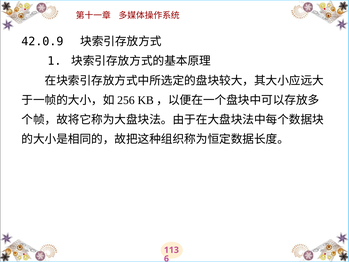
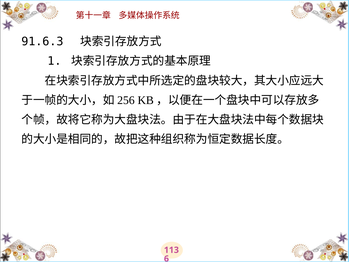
42.0.9: 42.0.9 -> 91.6.3
